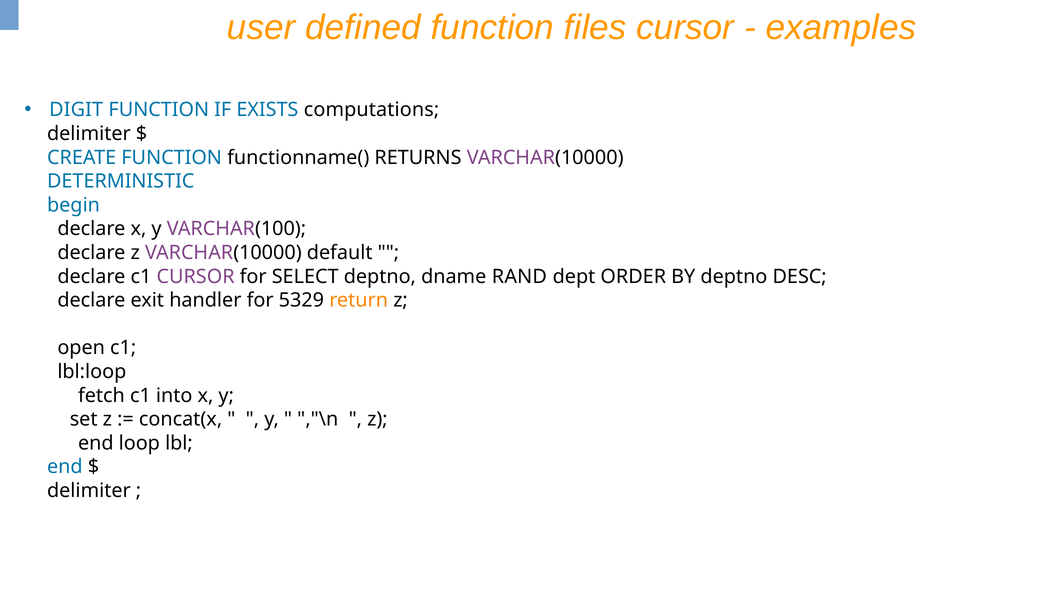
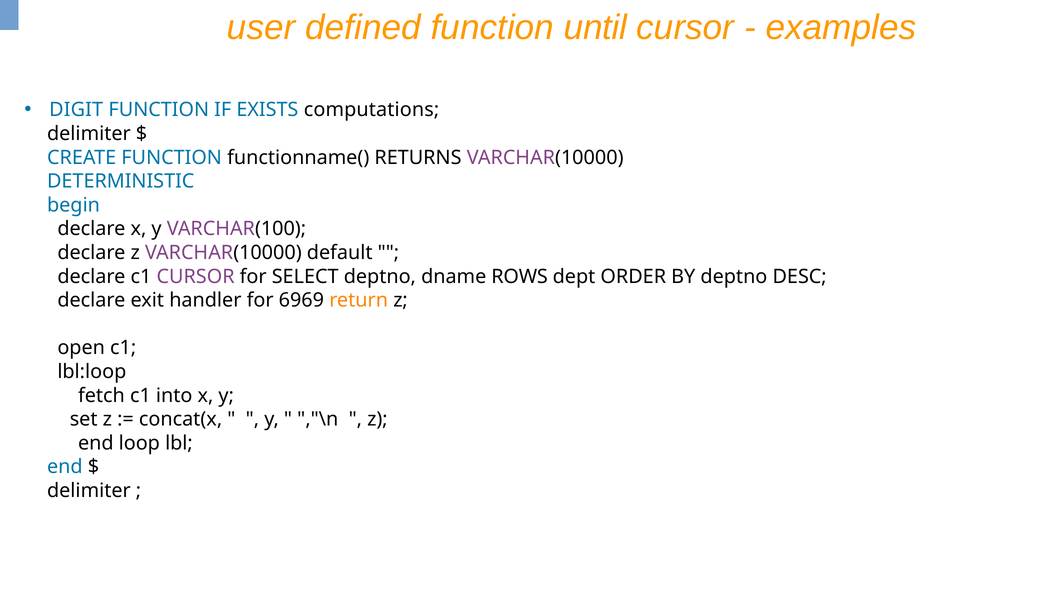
files: files -> until
RAND: RAND -> ROWS
5329: 5329 -> 6969
